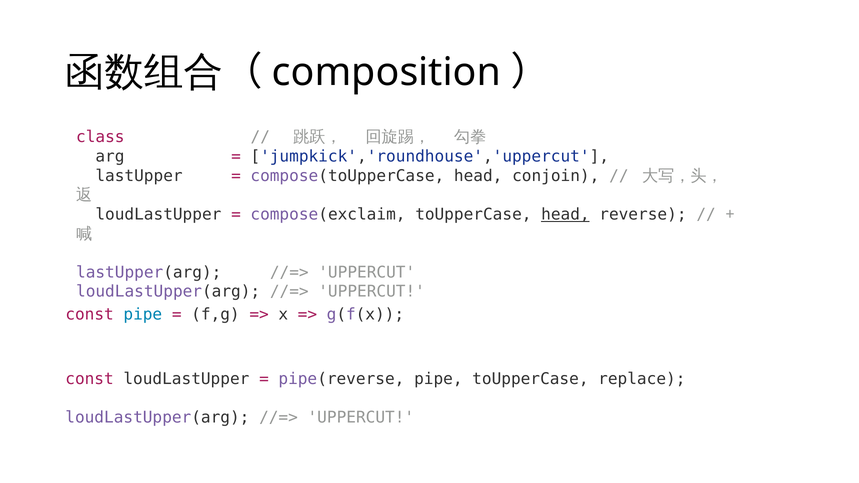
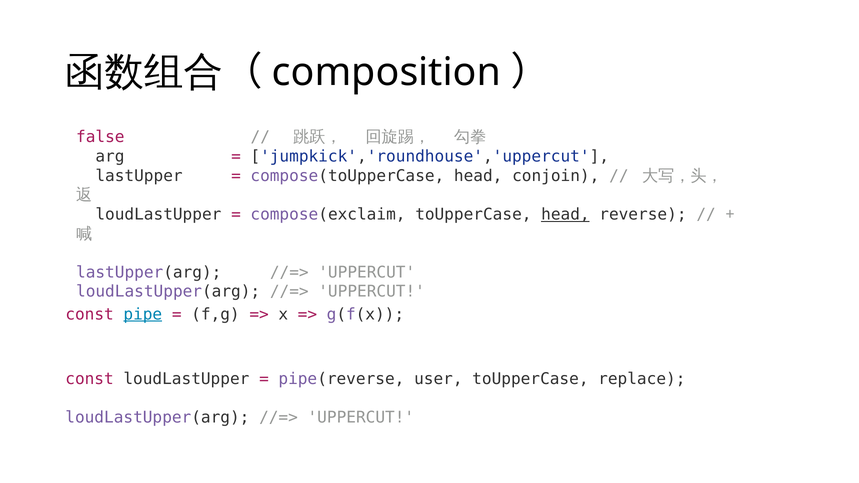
class: class -> false
pipe at (143, 314) underline: none -> present
pipe(reverse pipe: pipe -> user
